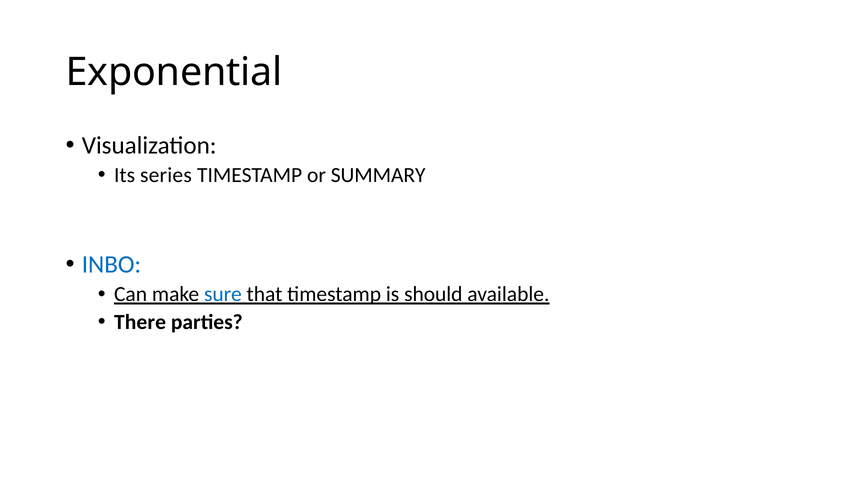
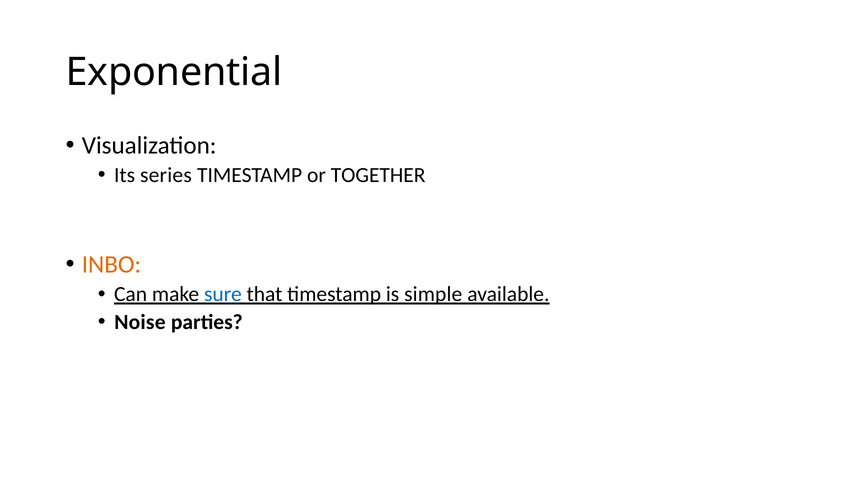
SUMMARY: SUMMARY -> TOGETHER
INBO colour: blue -> orange
should: should -> simple
There: There -> Noise
